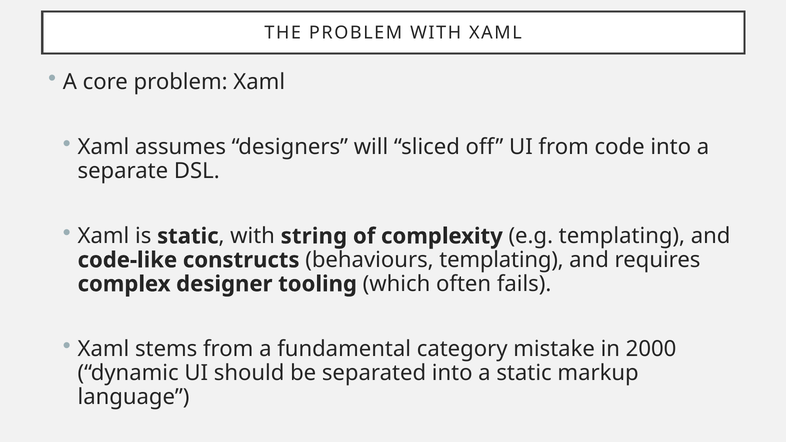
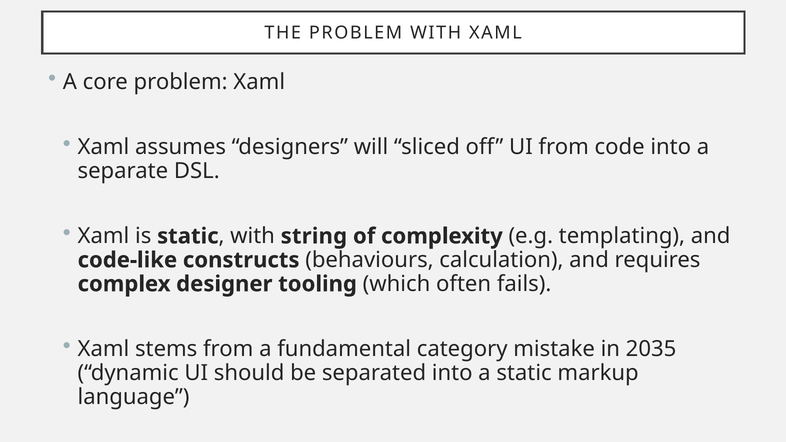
behaviours templating: templating -> calculation
2000: 2000 -> 2035
